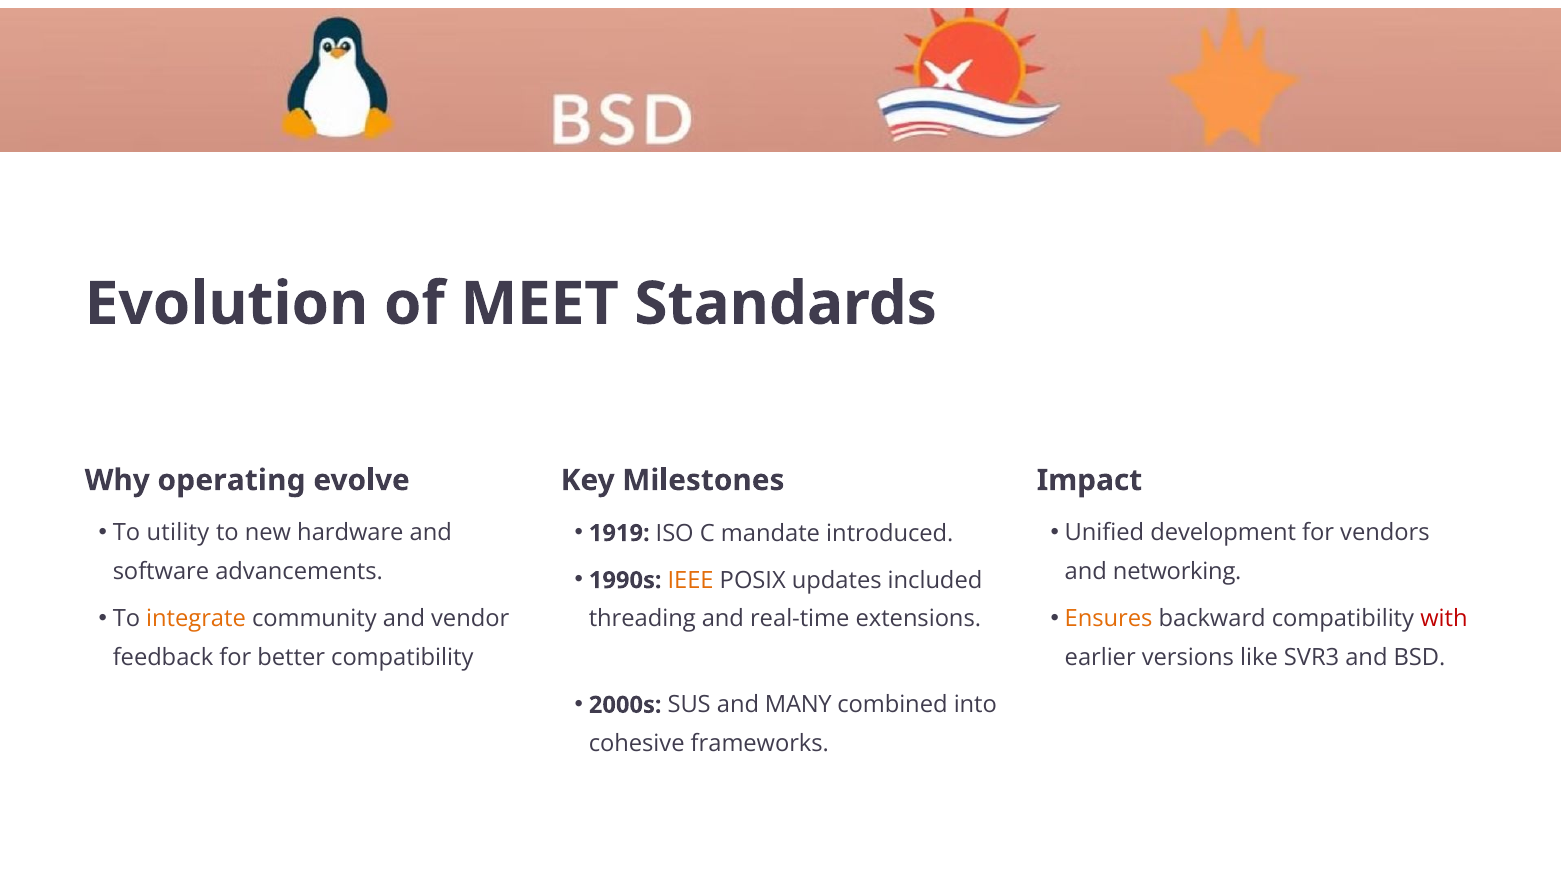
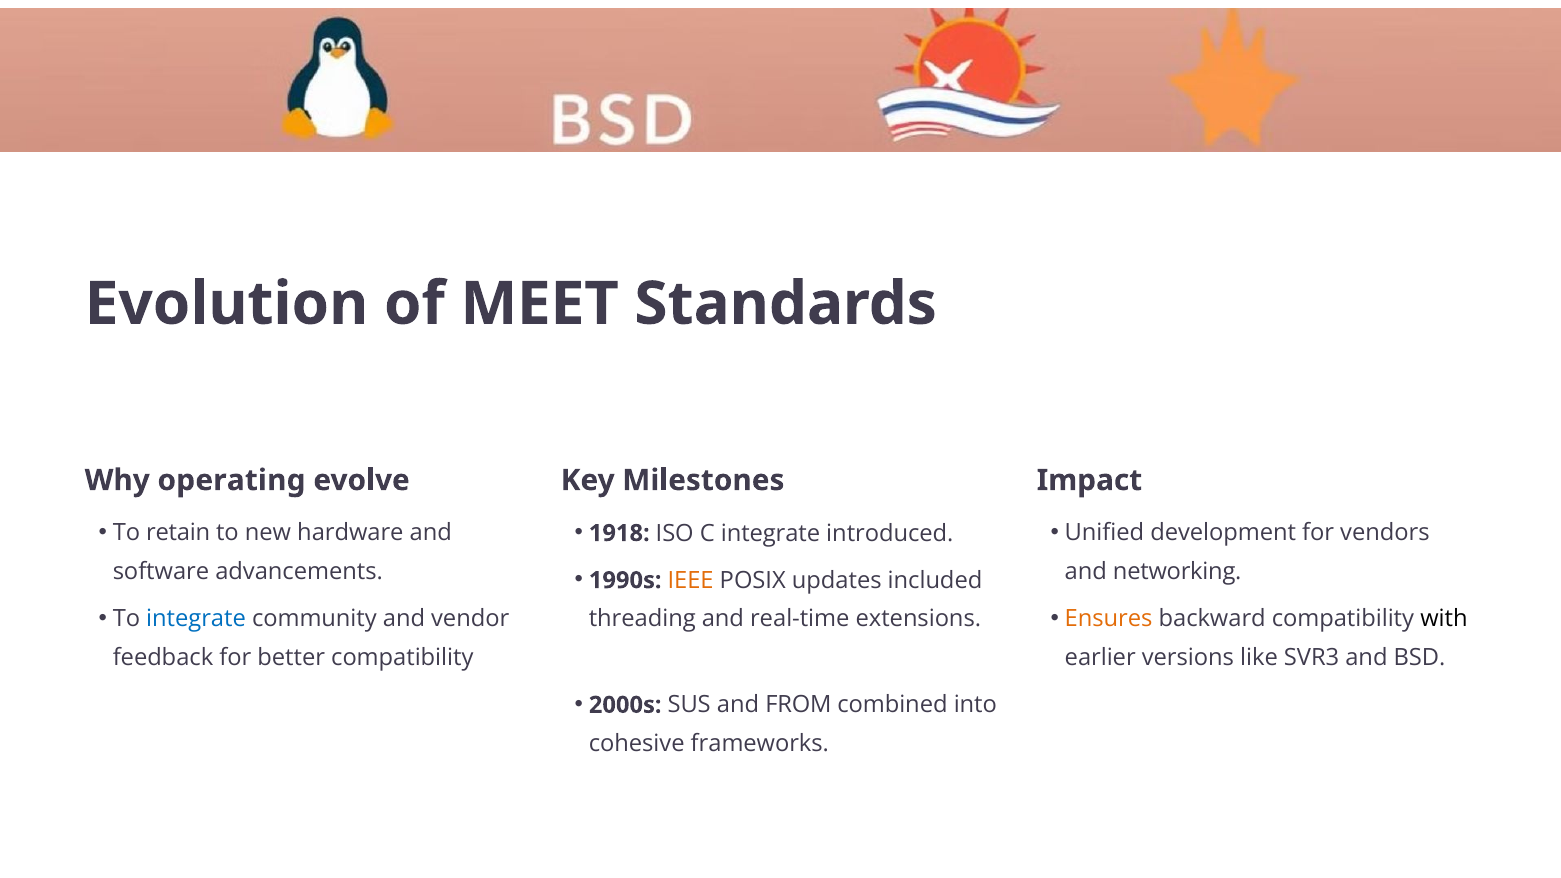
utility: utility -> retain
1919: 1919 -> 1918
C mandate: mandate -> integrate
integrate at (196, 619) colour: orange -> blue
with colour: red -> black
MANY: MANY -> FROM
